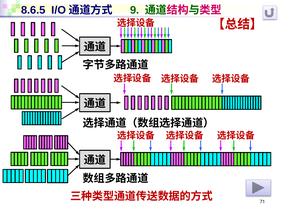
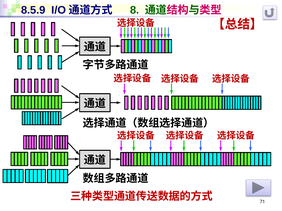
8.6.5: 8.6.5 -> 8.5.9
9: 9 -> 8
